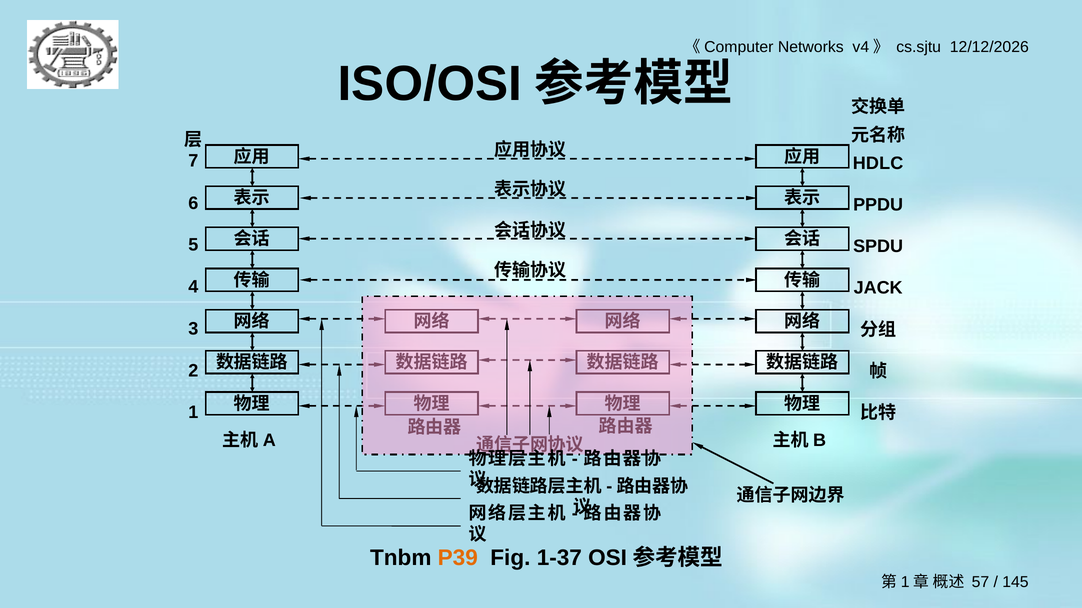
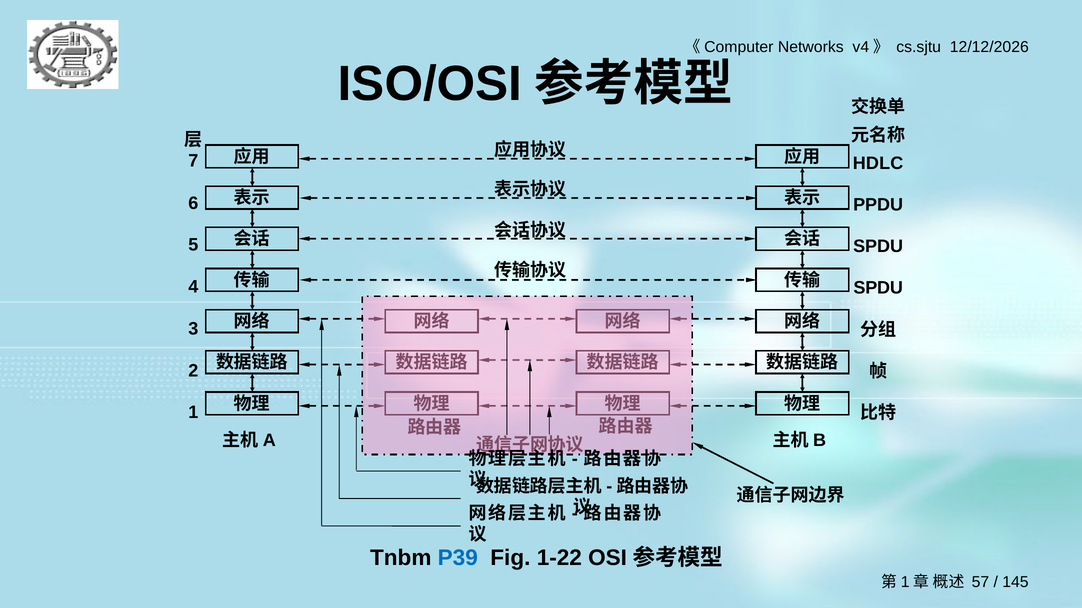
JACK at (878, 288): JACK -> SPDU
P39 colour: orange -> blue
1-37: 1-37 -> 1-22
